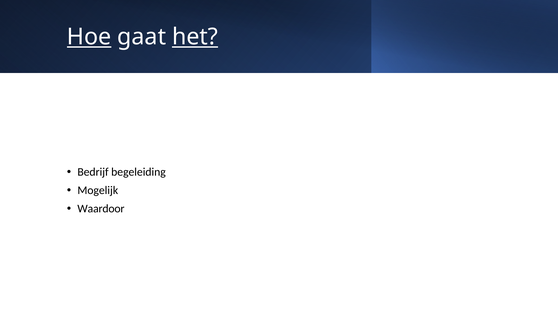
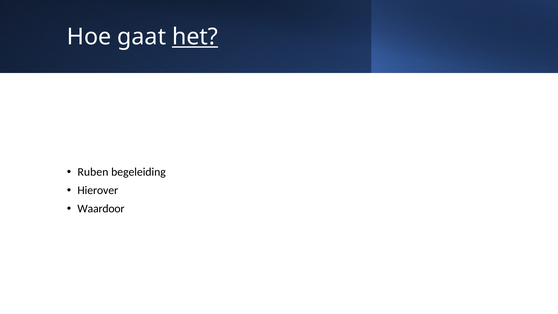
Hoe underline: present -> none
Bedrijf: Bedrijf -> Ruben
Mogelijk: Mogelijk -> Hierover
